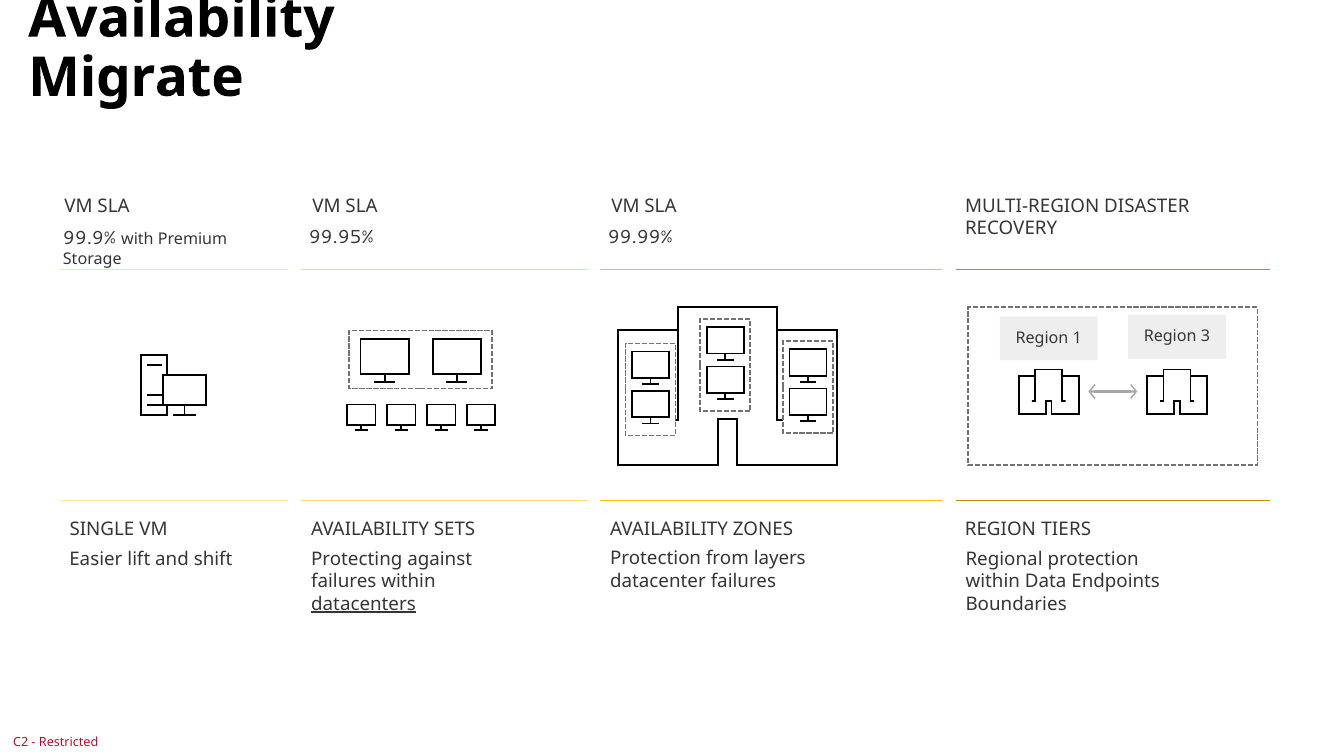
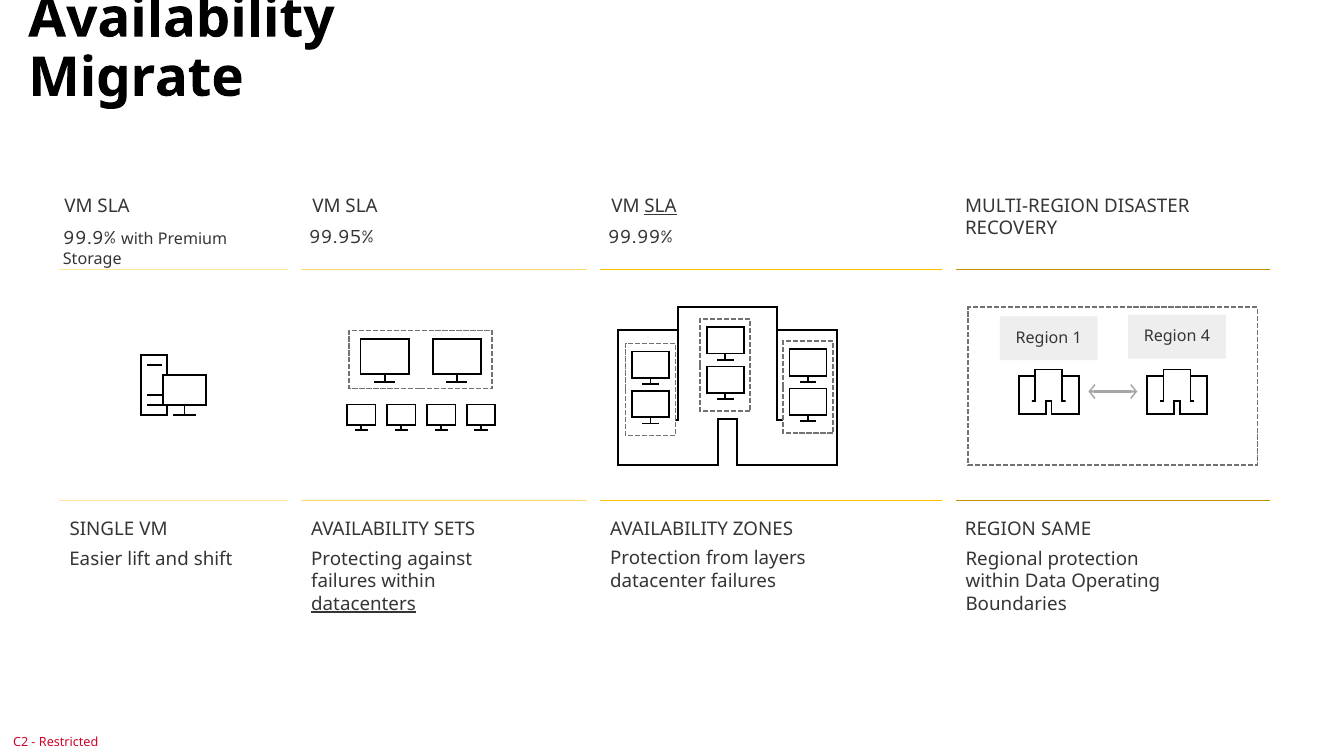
SLA at (660, 206) underline: none -> present
3: 3 -> 4
TIERS: TIERS -> SAME
Endpoints: Endpoints -> Operating
